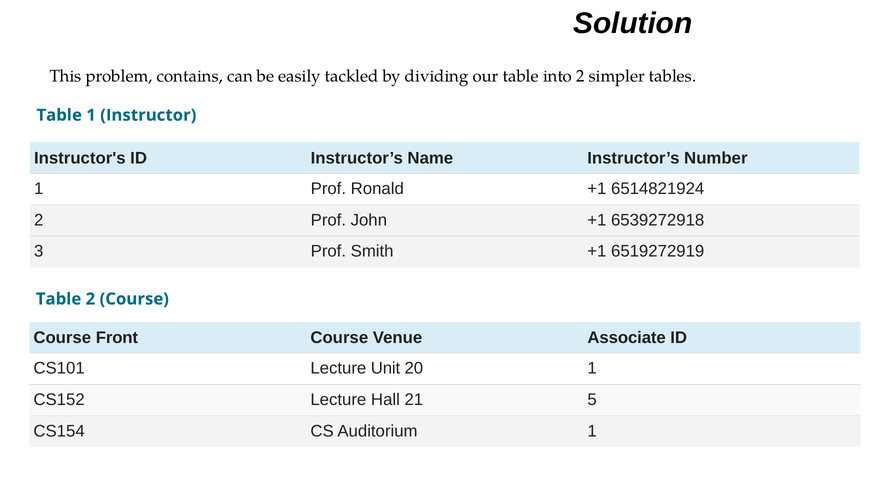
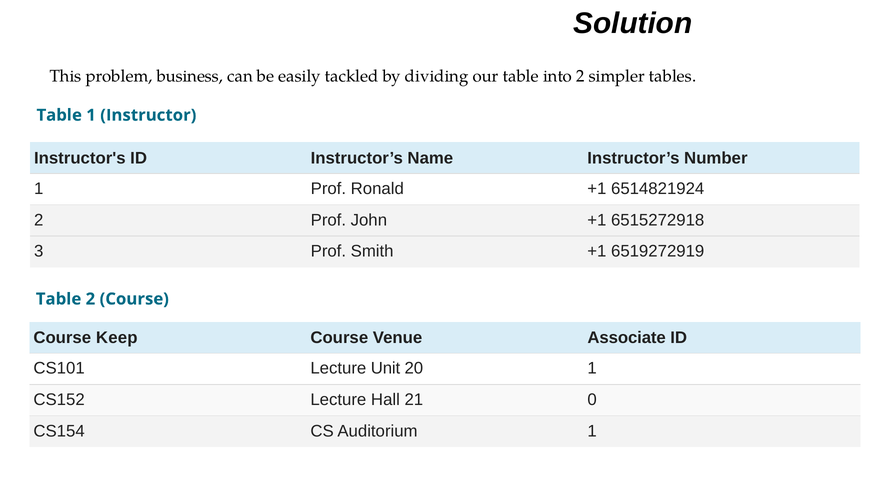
contains: contains -> business
6539272918: 6539272918 -> 6515272918
Front: Front -> Keep
5: 5 -> 0
